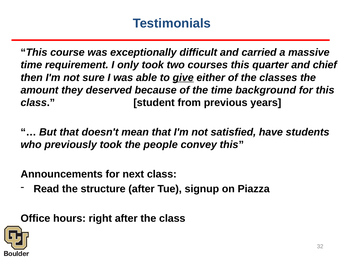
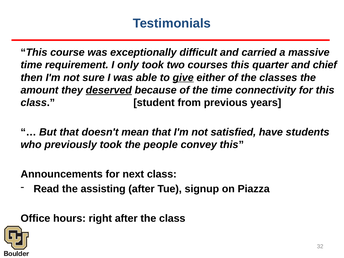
deserved underline: none -> present
background: background -> connectivity
structure: structure -> assisting
